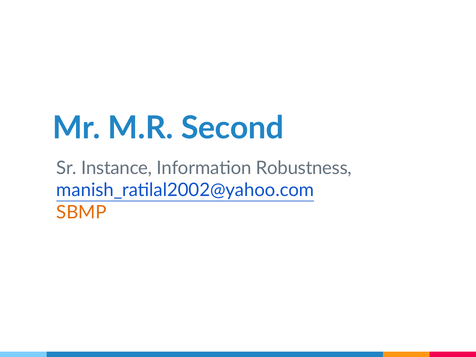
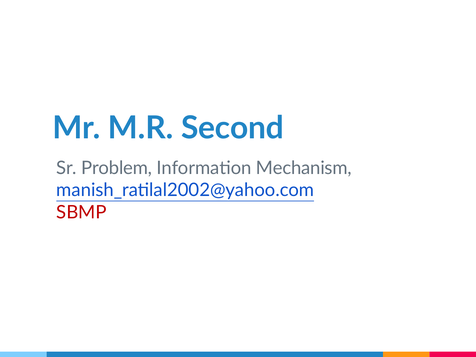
Instance: Instance -> Problem
Robustness: Robustness -> Mechanism
SBMP colour: orange -> red
